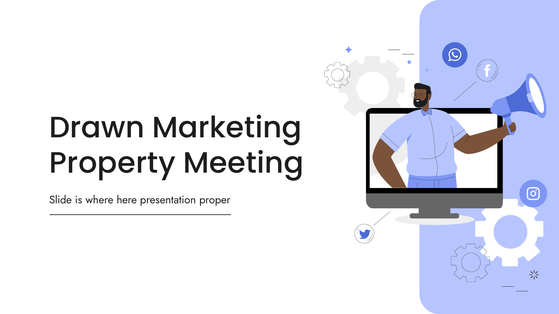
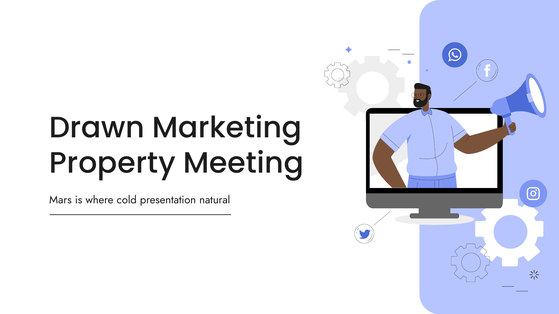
Slide: Slide -> Mars
here: here -> cold
proper: proper -> natural
